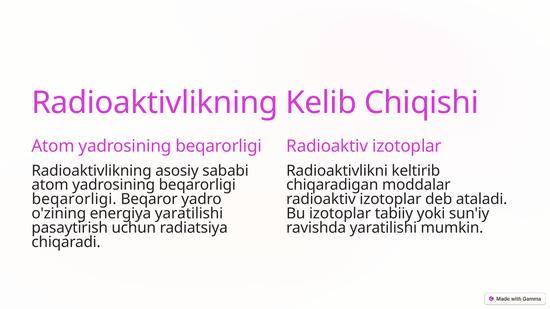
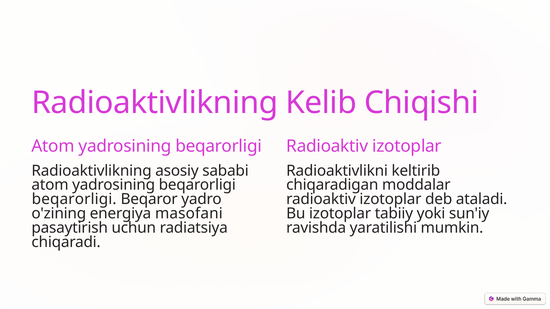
energiya yaratilishi: yaratilishi -> masofani
